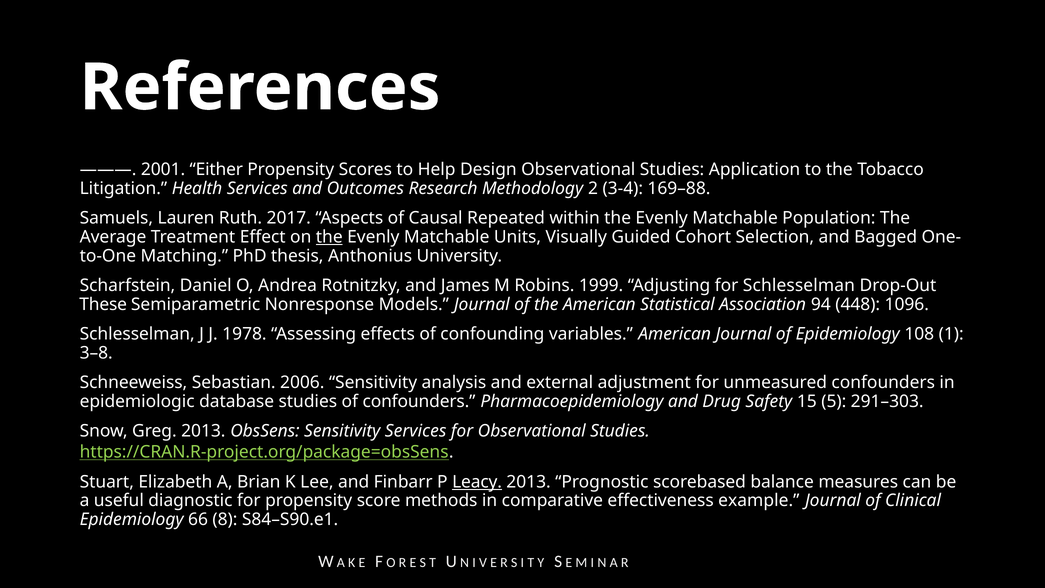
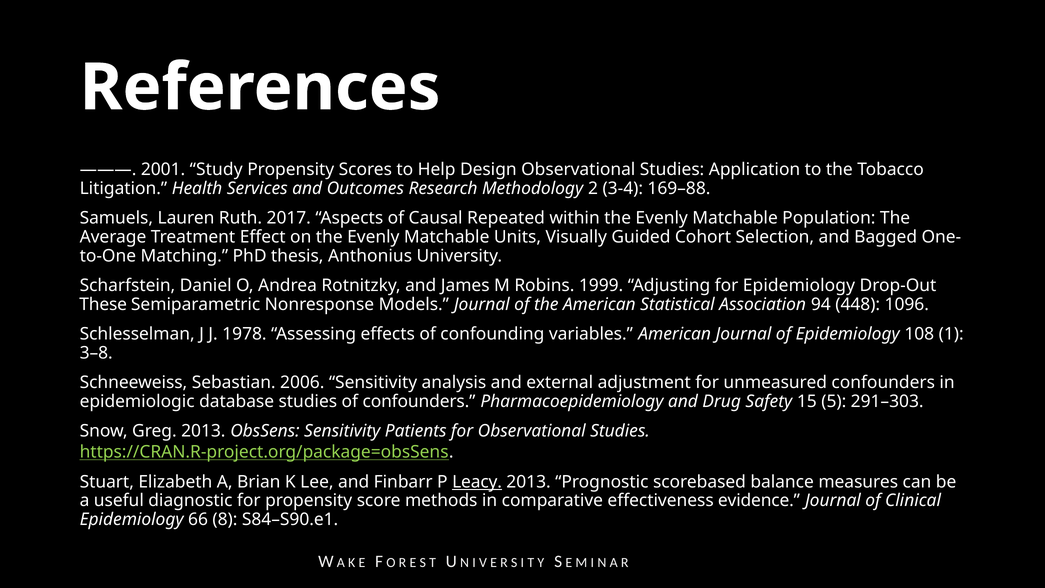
Either: Either -> Study
the at (329, 237) underline: present -> none
for Schlesselman: Schlesselman -> Epidemiology
Sensitivity Services: Services -> Patients
example: example -> evidence
